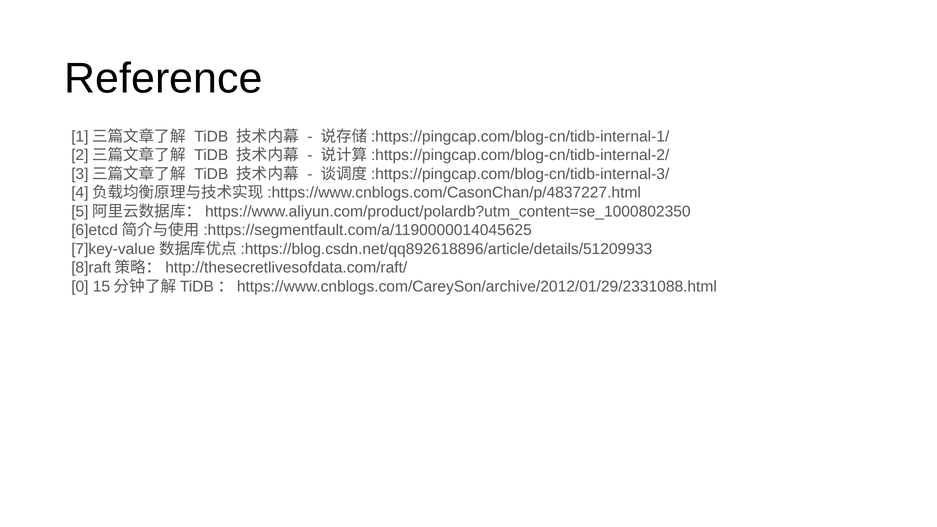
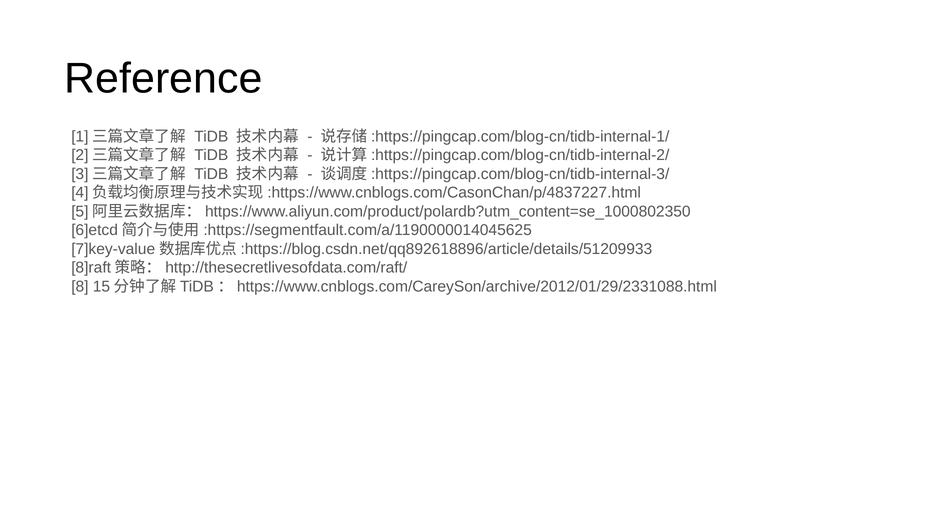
0: 0 -> 8
